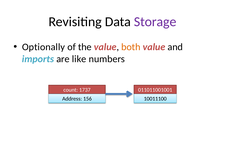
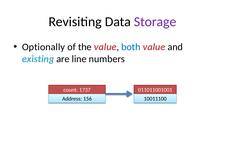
both colour: orange -> blue
imports: imports -> existing
like: like -> line
